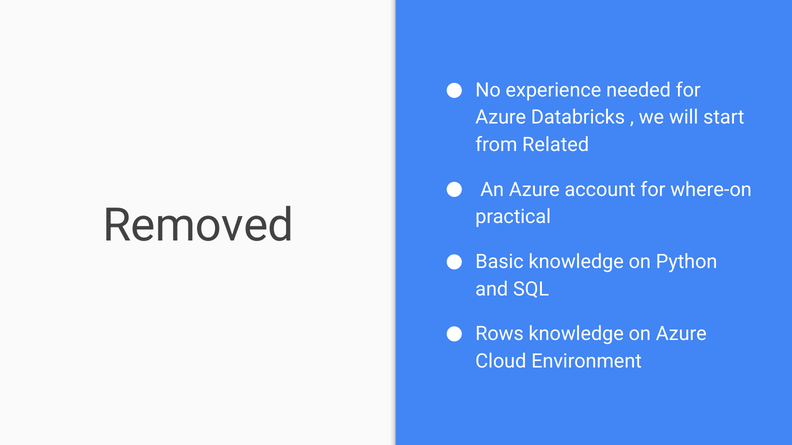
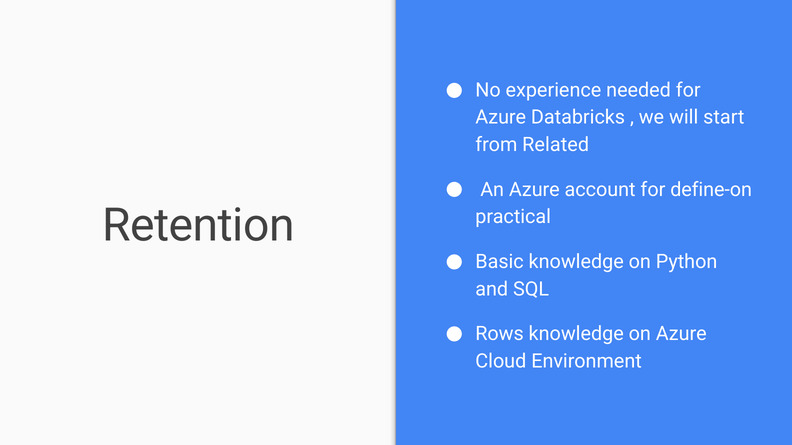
where-on: where-on -> define-on
Removed: Removed -> Retention
